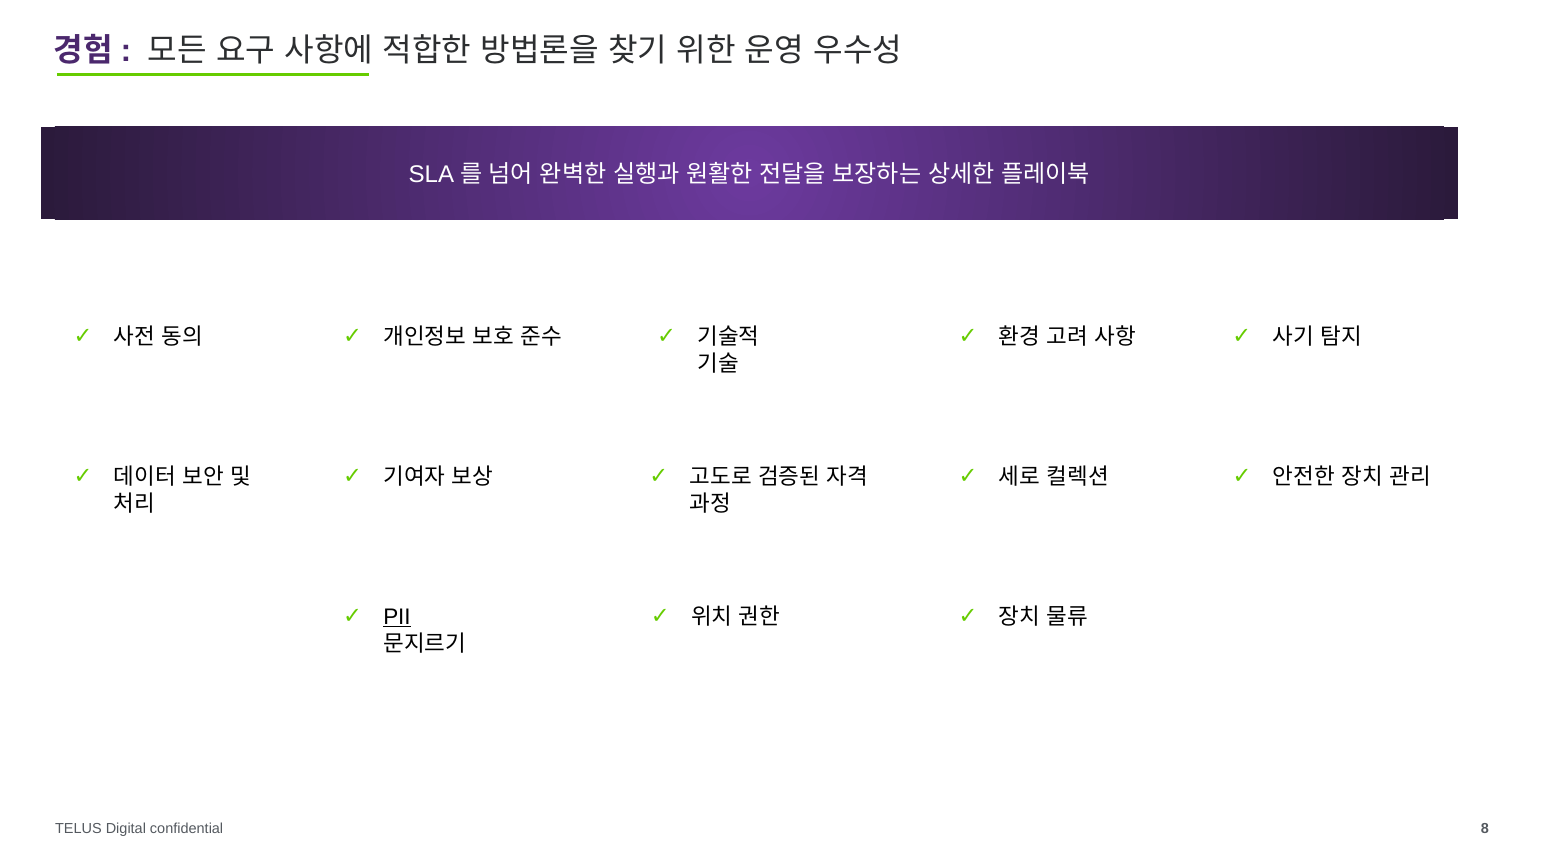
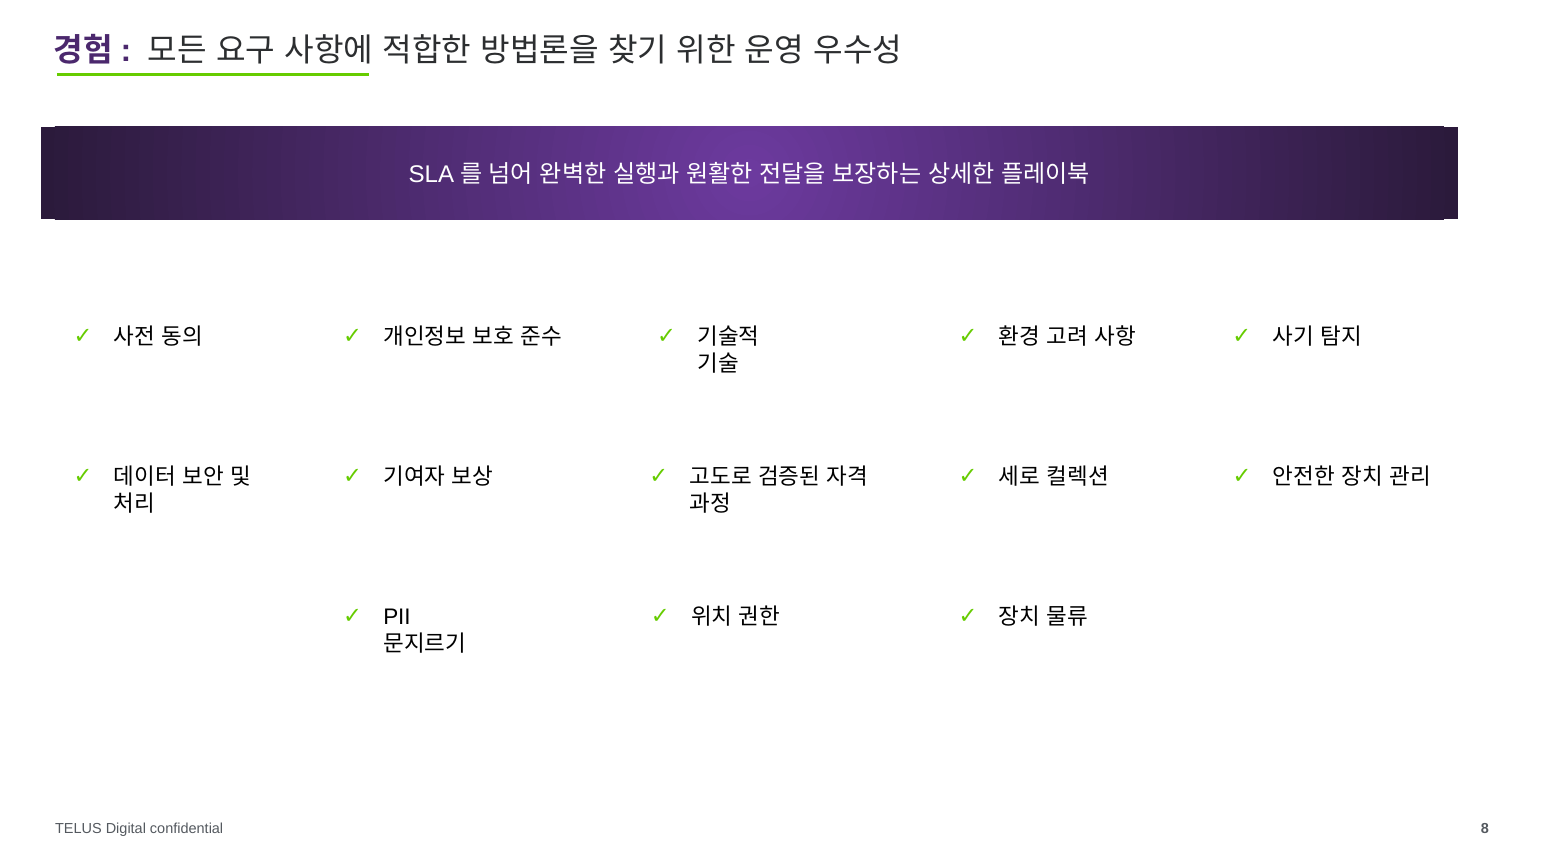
PII underline: present -> none
